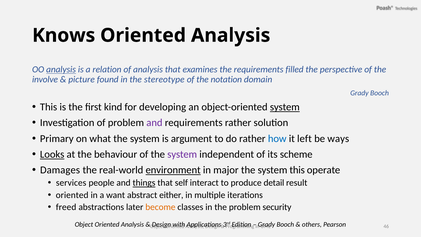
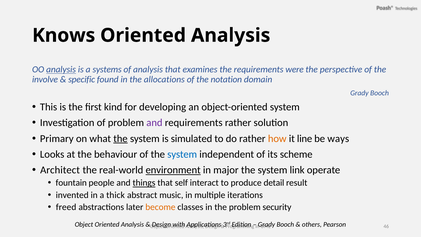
relation: relation -> systems
filled: filled -> were
picture: picture -> specific
stereotype: stereotype -> allocations
system at (285, 107) underline: present -> none
the at (121, 138) underline: none -> present
argument: argument -> simulated
how colour: blue -> orange
left: left -> line
Looks underline: present -> none
system at (182, 154) colour: purple -> blue
Damages: Damages -> Architect
system this: this -> link
services: services -> fountain
oriented at (72, 195): oriented -> invented
want: want -> thick
either: either -> music
